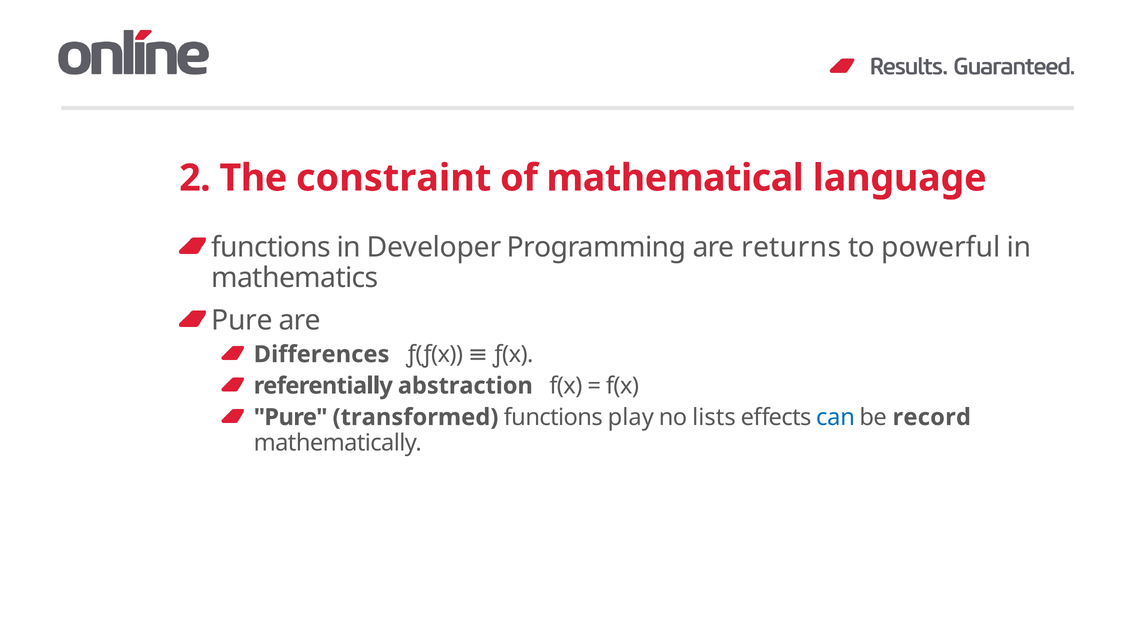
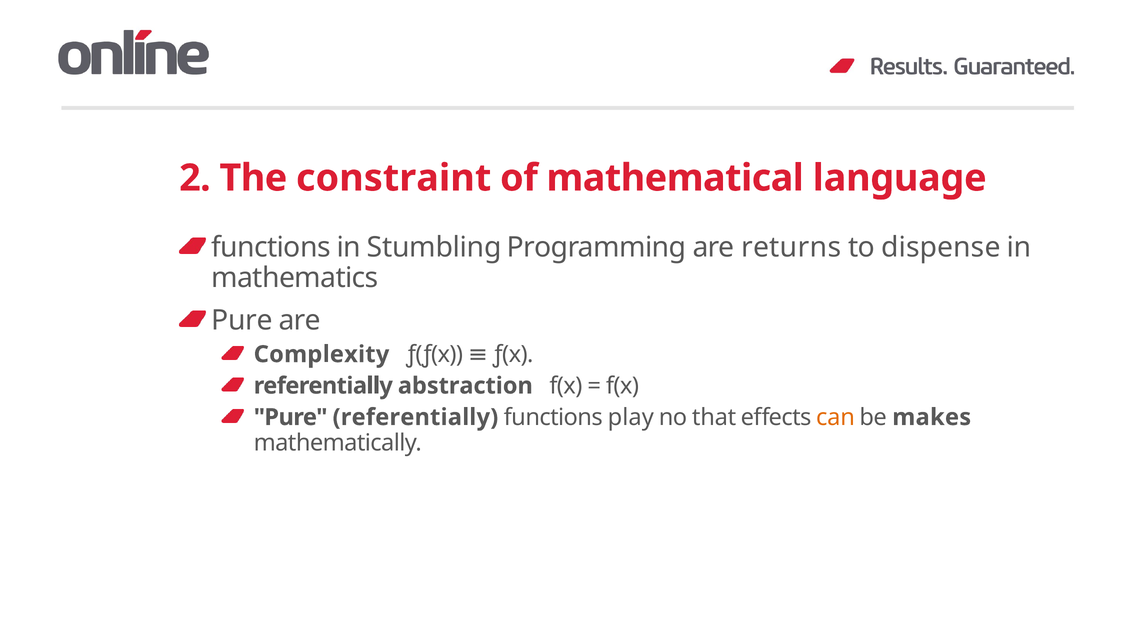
Developer: Developer -> Stumbling
powerful: powerful -> dispense
Differences: Differences -> Complexity
Pure transformed: transformed -> referentially
lists: lists -> that
can colour: blue -> orange
record: record -> makes
